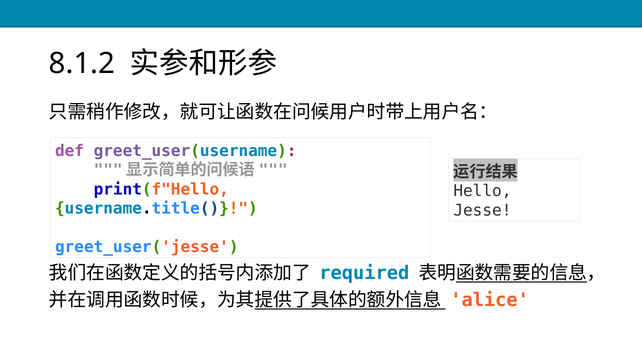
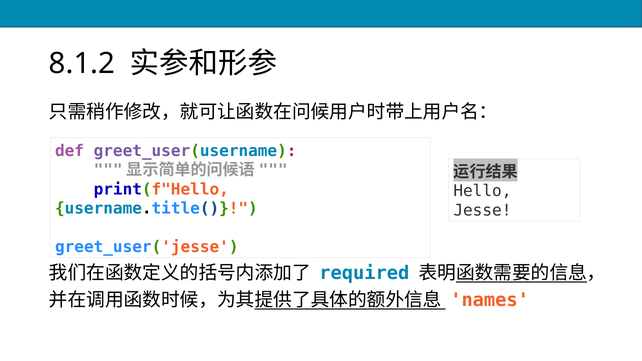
alice: alice -> names
